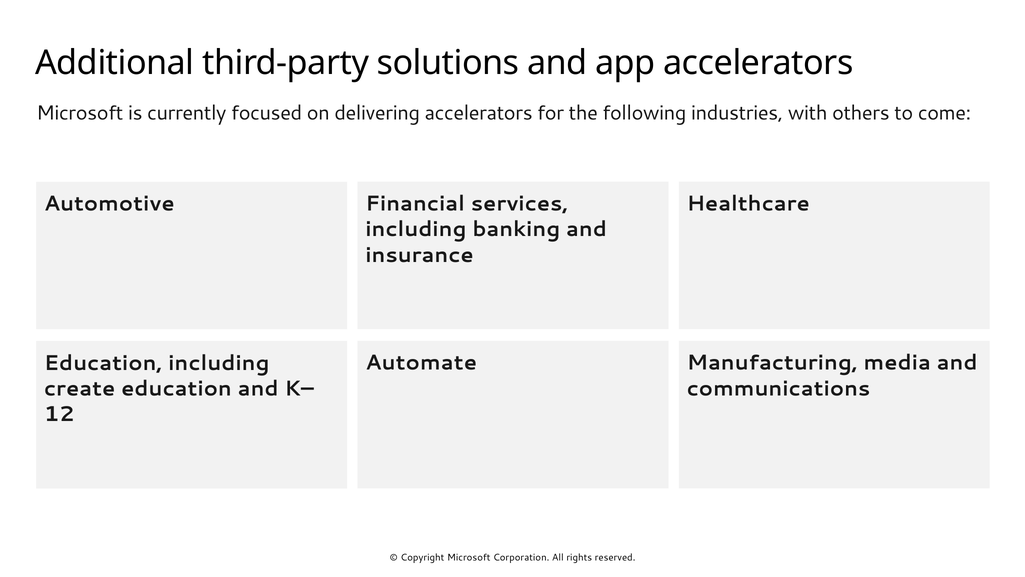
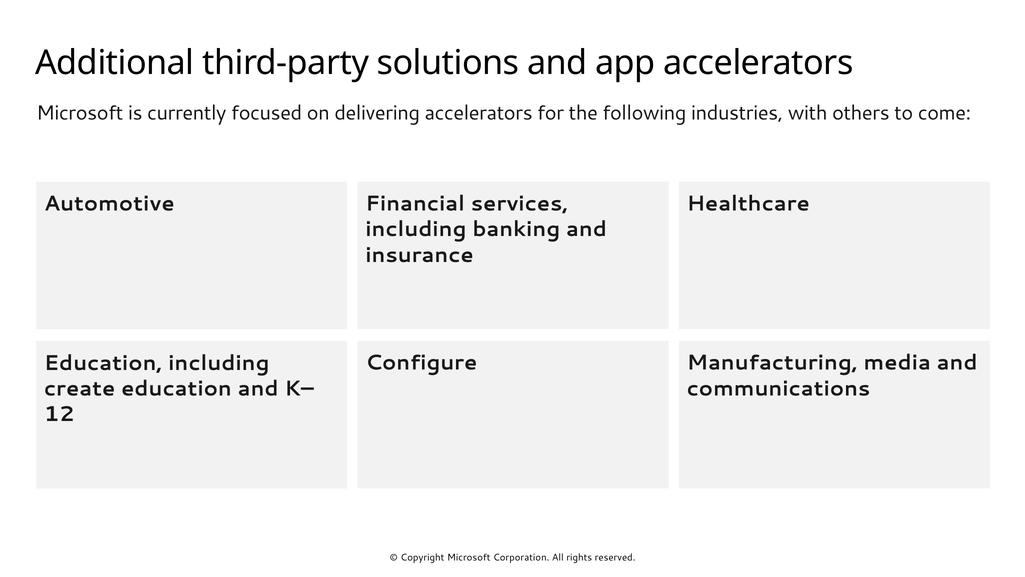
Automate: Automate -> Configure
